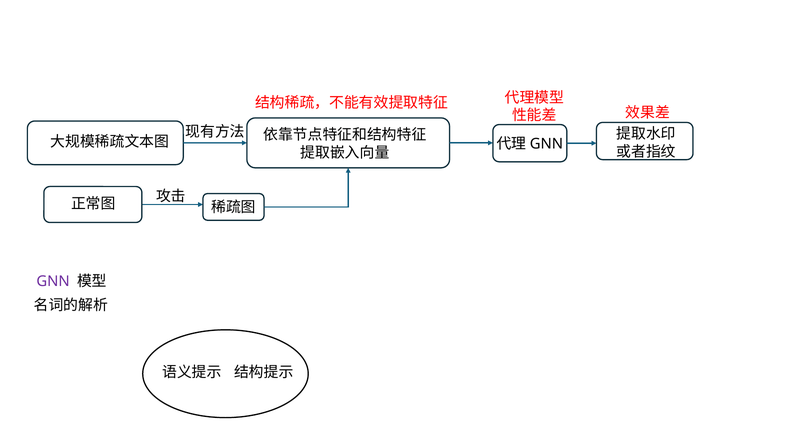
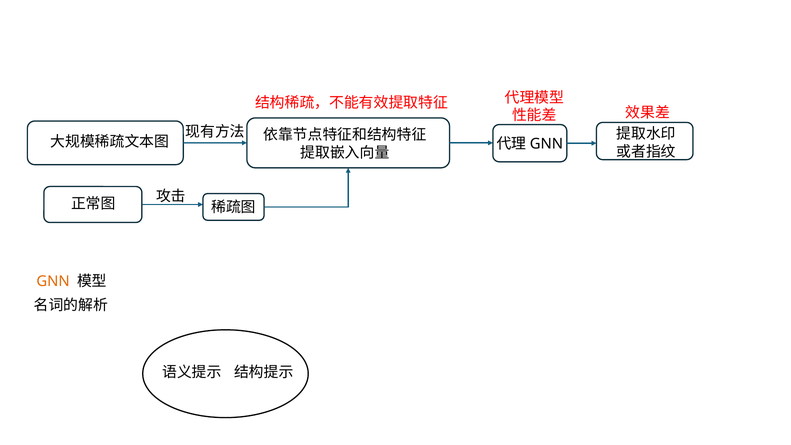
GNN colour: purple -> orange
